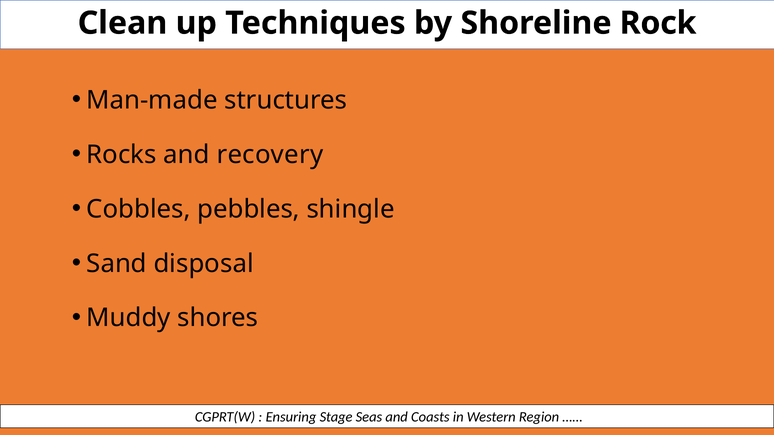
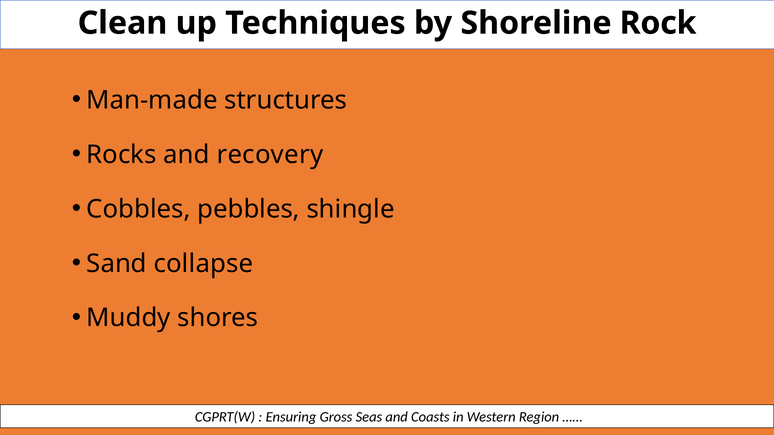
disposal: disposal -> collapse
Stage: Stage -> Gross
